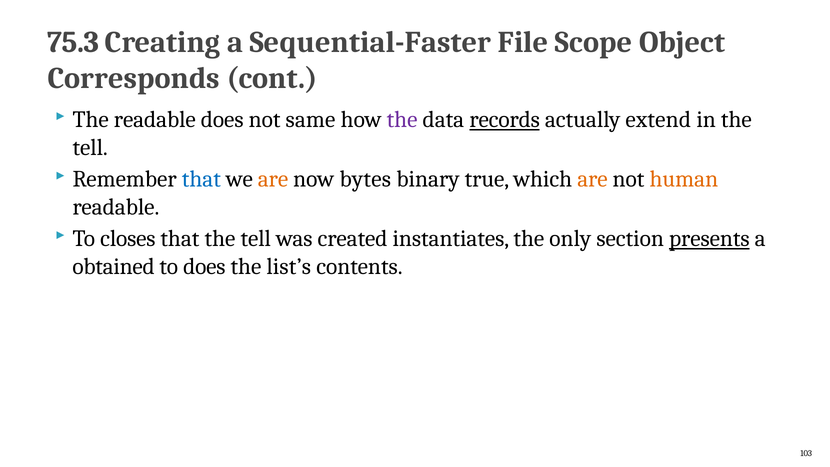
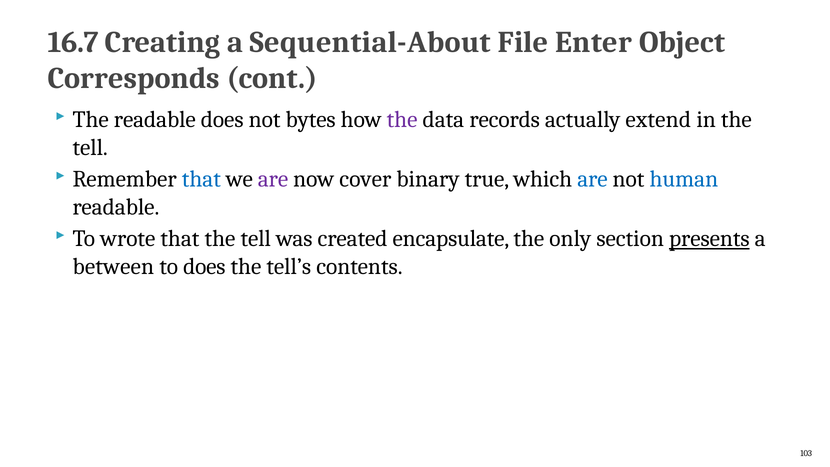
75.3: 75.3 -> 16.7
Sequential-Faster: Sequential-Faster -> Sequential-About
Scope: Scope -> Enter
same: same -> bytes
records underline: present -> none
are at (273, 179) colour: orange -> purple
bytes: bytes -> cover
are at (592, 179) colour: orange -> blue
human colour: orange -> blue
closes: closes -> wrote
instantiates: instantiates -> encapsulate
obtained: obtained -> between
list’s: list’s -> tell’s
